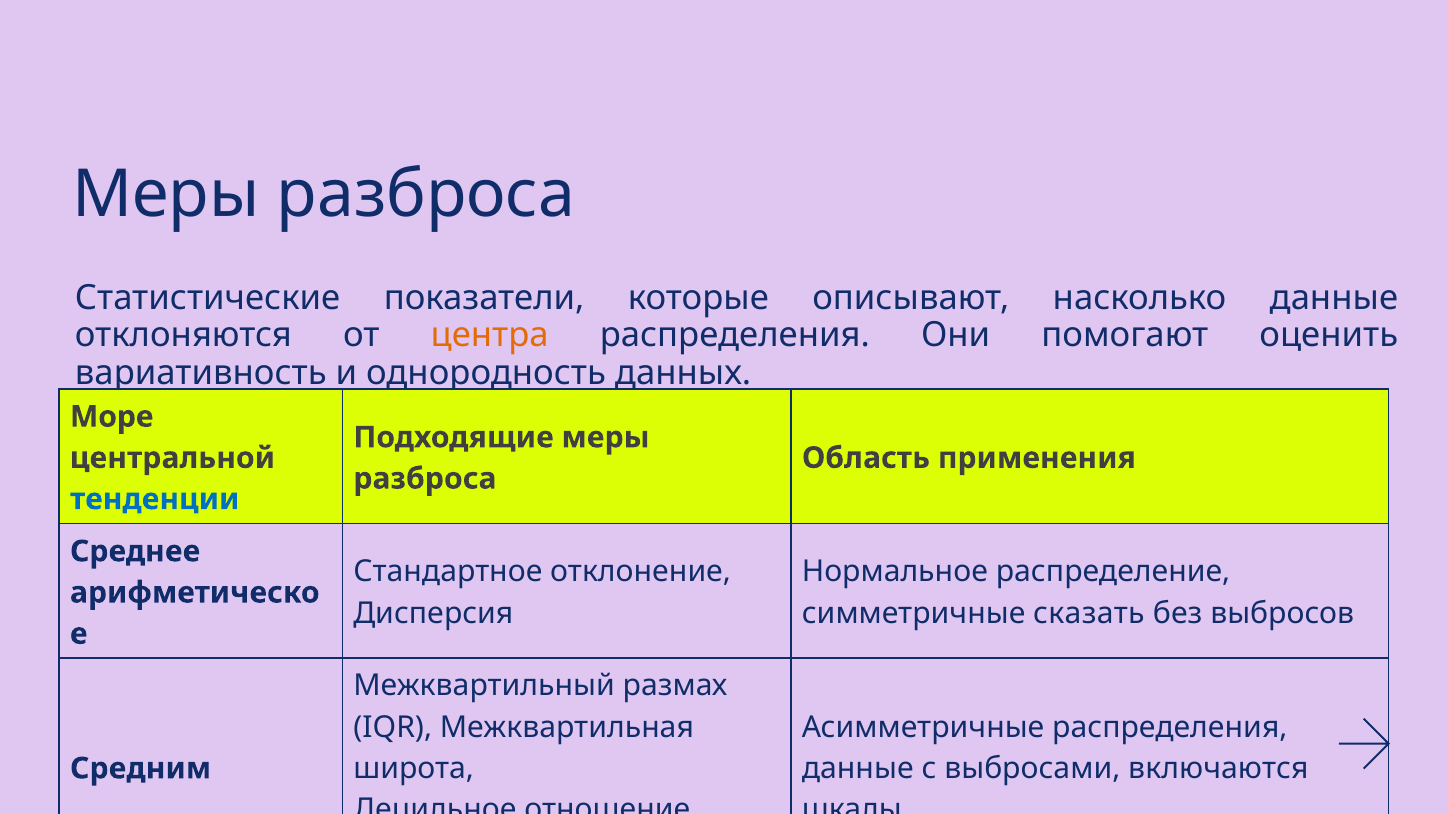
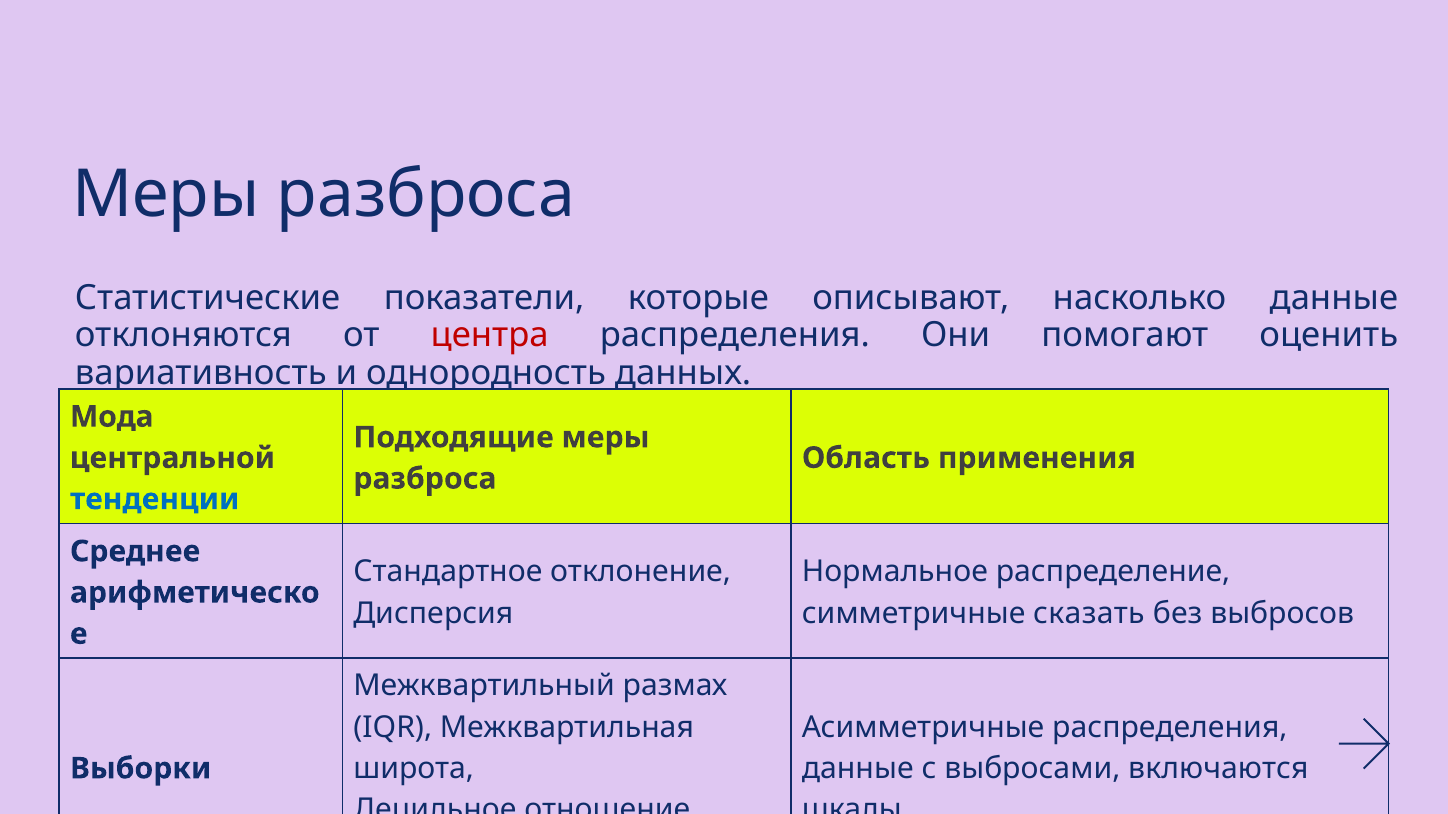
центра colour: orange -> red
Море at (112, 417): Море -> Мода
Средним: Средним -> Выборки
